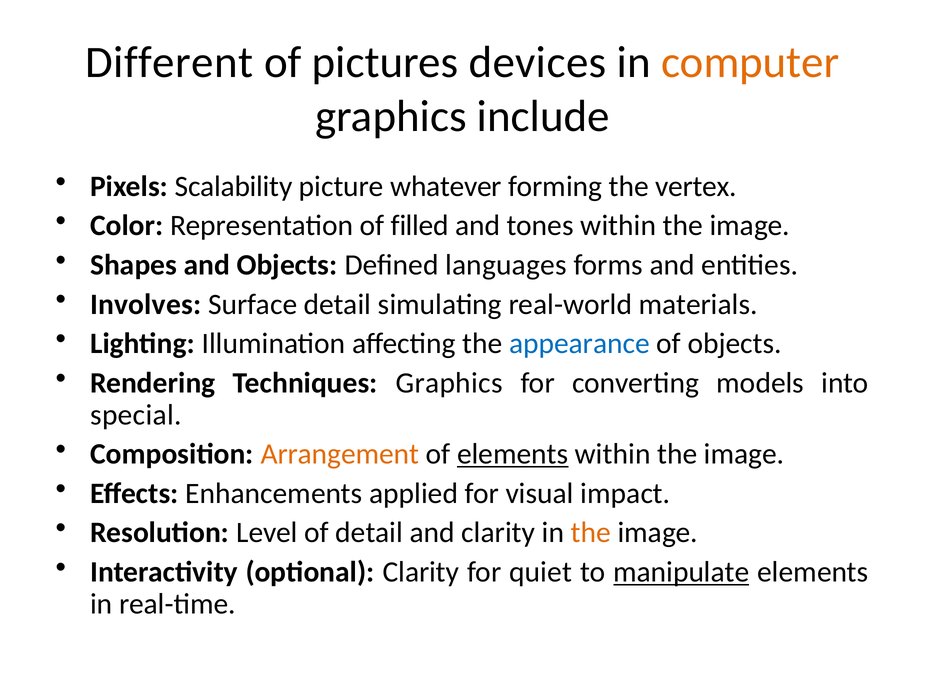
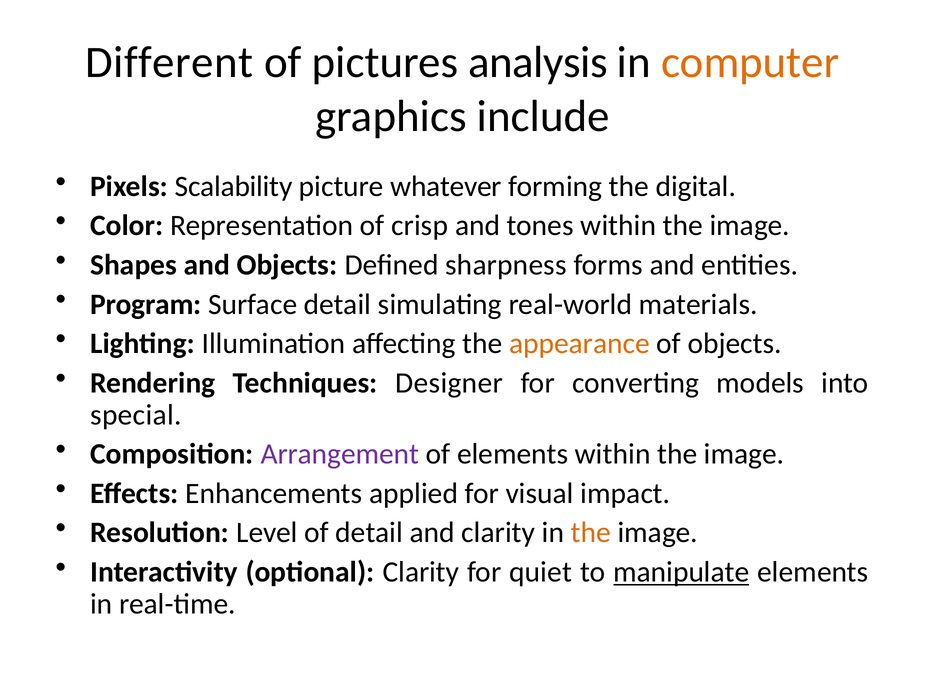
devices: devices -> analysis
vertex: vertex -> digital
filled: filled -> crisp
languages: languages -> sharpness
Involves: Involves -> Program
appearance colour: blue -> orange
Techniques Graphics: Graphics -> Designer
Arrangement colour: orange -> purple
elements at (513, 454) underline: present -> none
